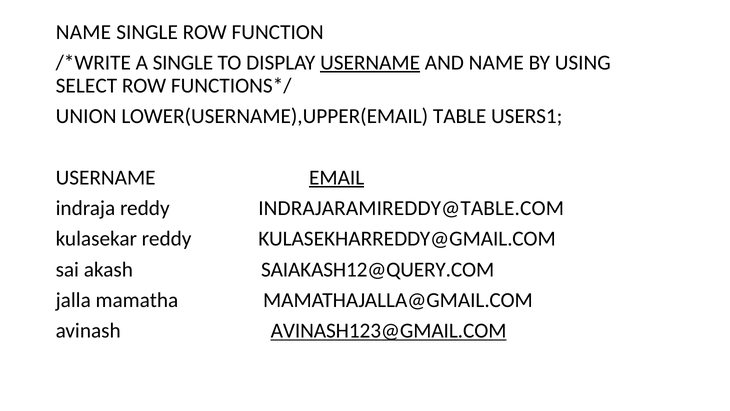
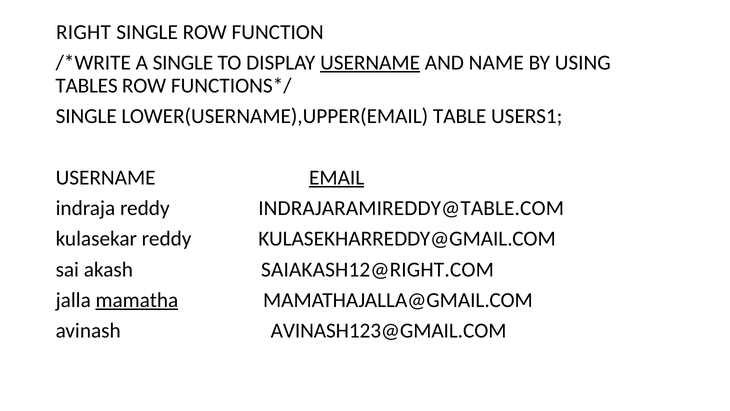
NAME at (83, 32): NAME -> RIGHT
SELECT: SELECT -> TABLES
UNION at (86, 116): UNION -> SINGLE
SAIAKASH12@QUERY.COM: SAIAKASH12@QUERY.COM -> SAIAKASH12@RIGHT.COM
mamatha underline: none -> present
AVINASH123@GMAIL.COM underline: present -> none
